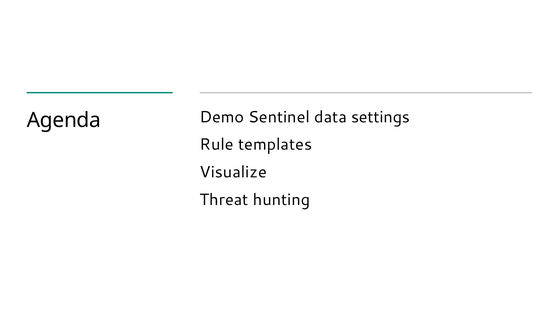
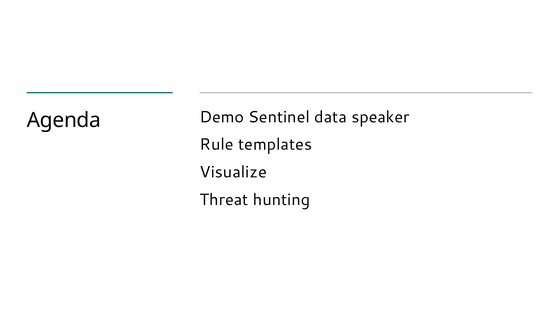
settings: settings -> speaker
